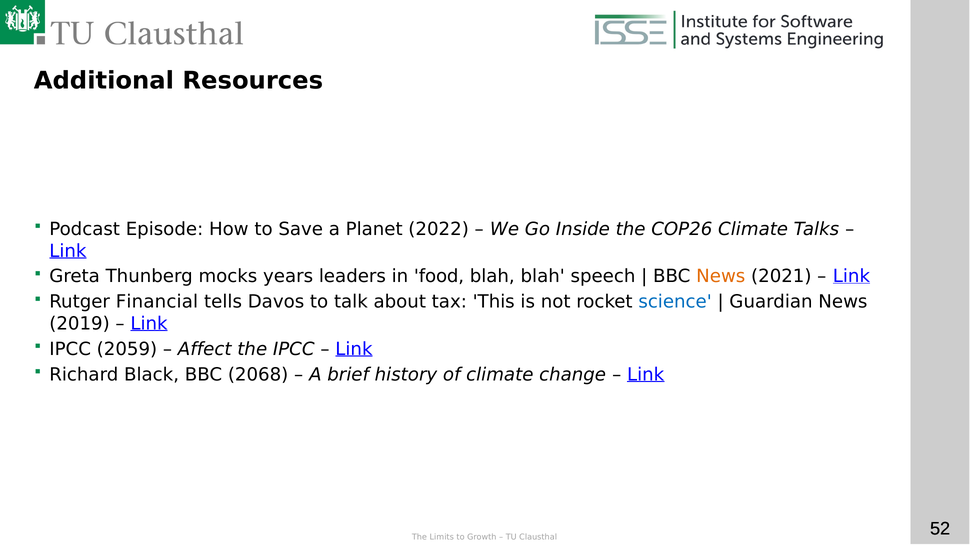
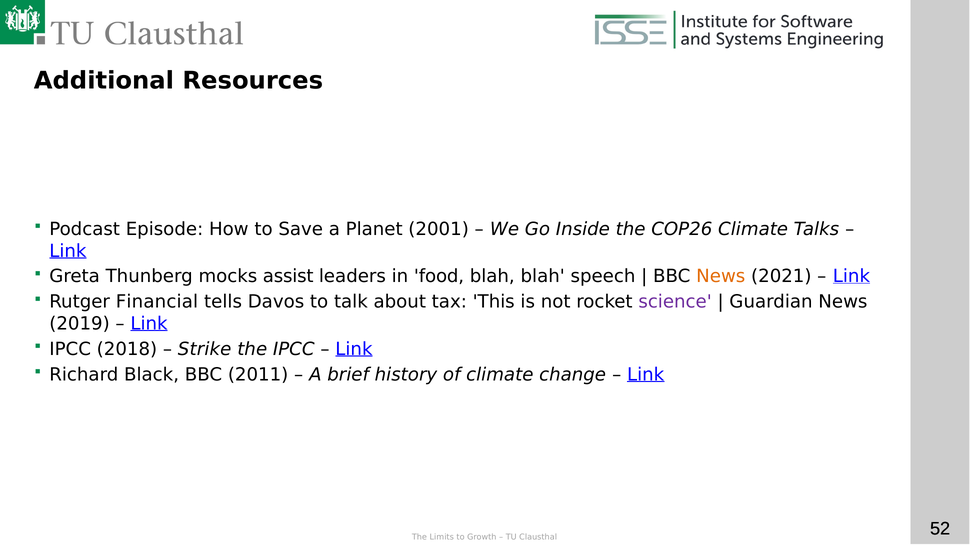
2022: 2022 -> 2001
years: years -> assist
science colour: blue -> purple
2059: 2059 -> 2018
Affect: Affect -> Strike
2068: 2068 -> 2011
